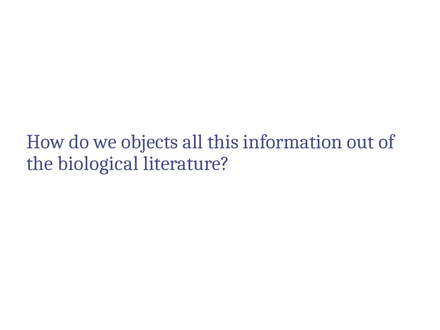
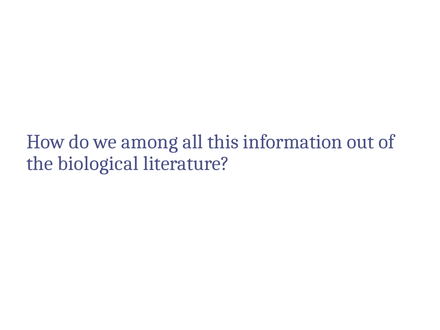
objects: objects -> among
